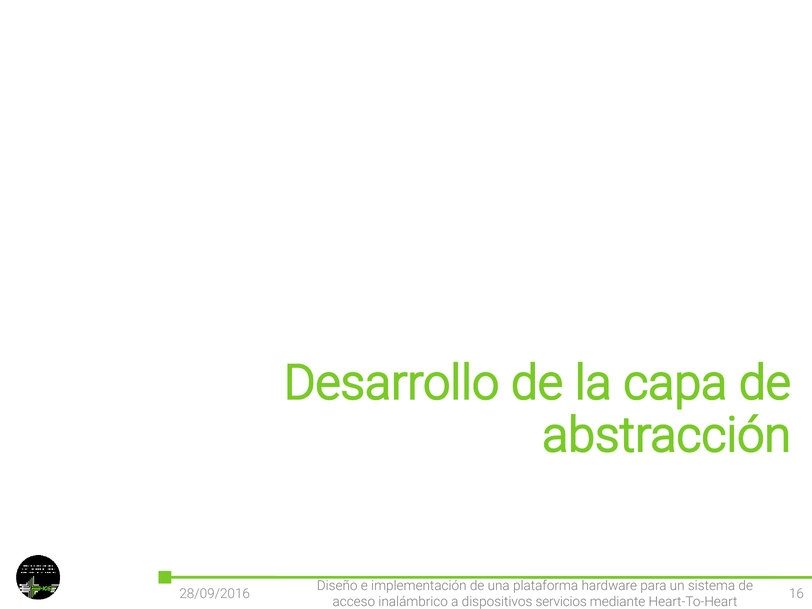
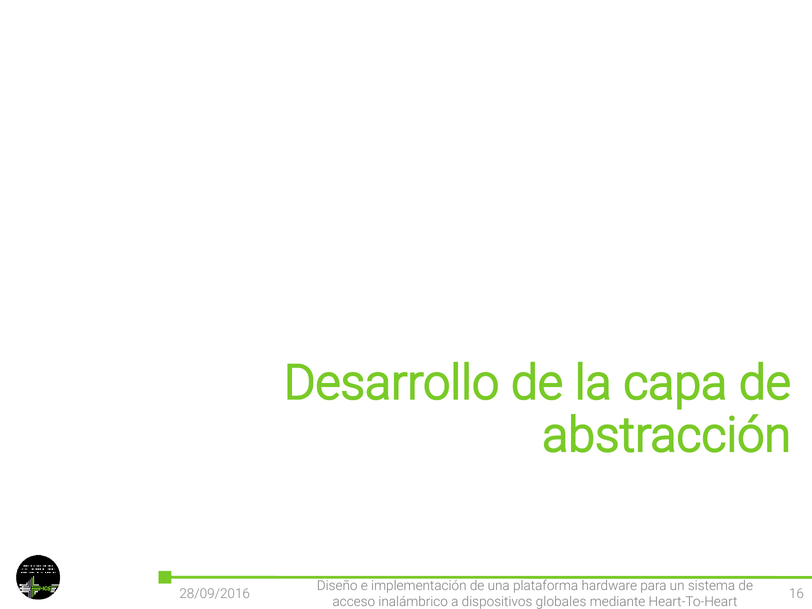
servicios: servicios -> globales
